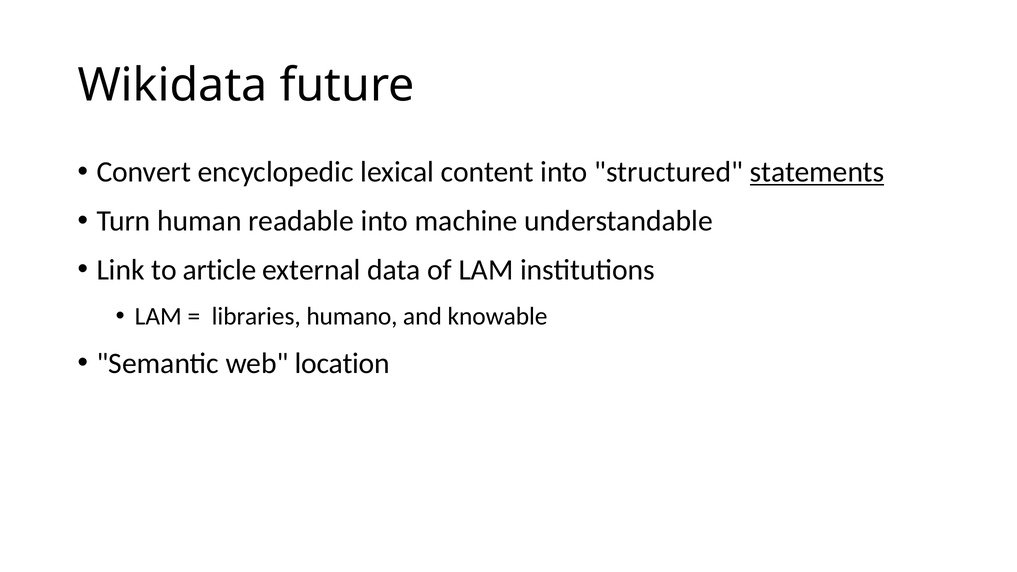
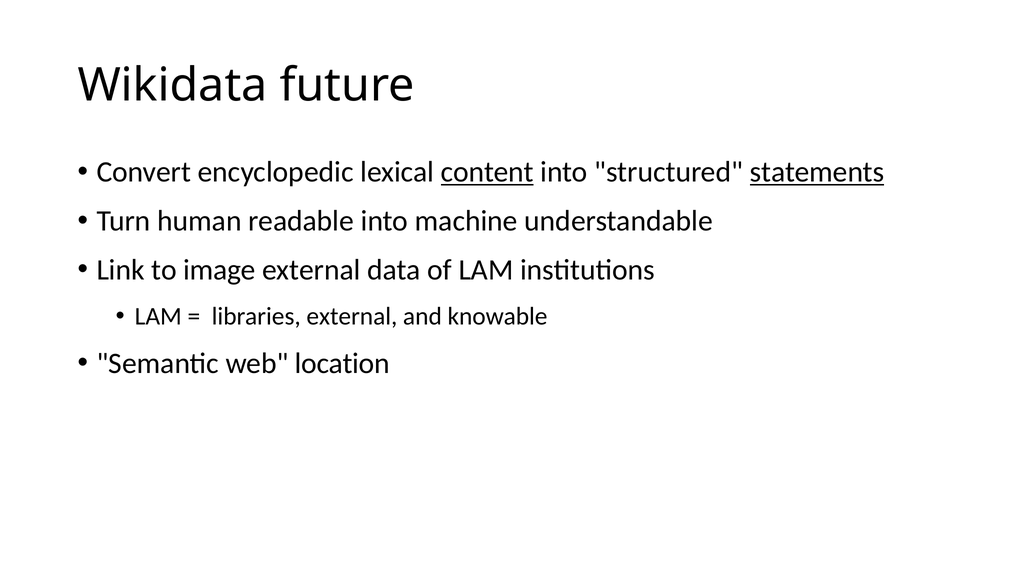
content underline: none -> present
article: article -> image
libraries humano: humano -> external
